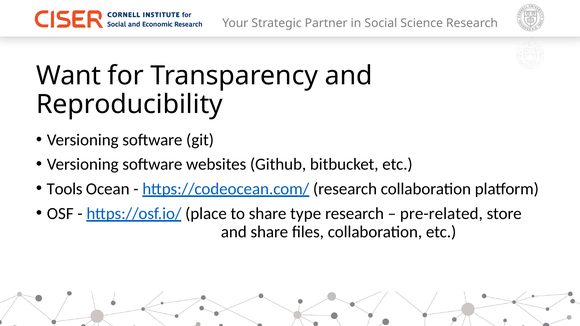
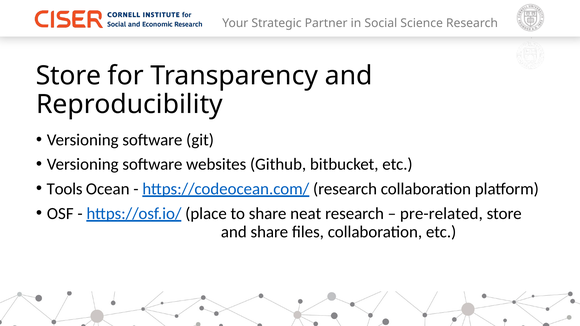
Want at (68, 76): Want -> Store
type: type -> neat
